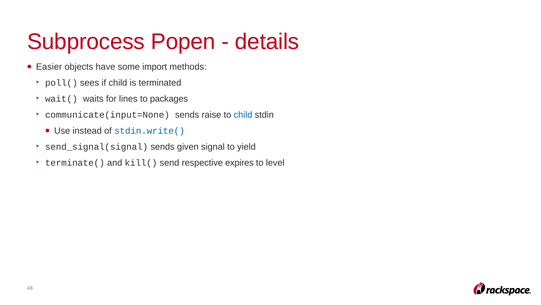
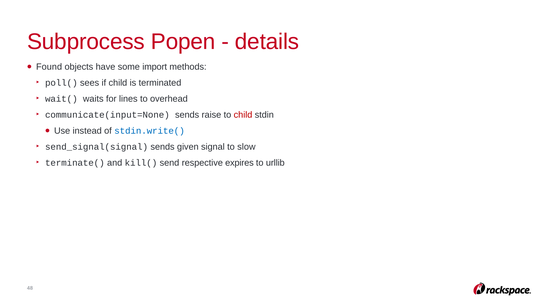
Easier: Easier -> Found
packages: packages -> overhead
child at (243, 115) colour: blue -> red
yield: yield -> slow
level: level -> urllib
